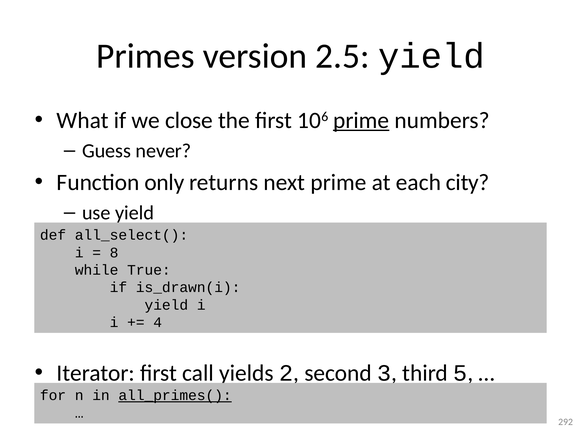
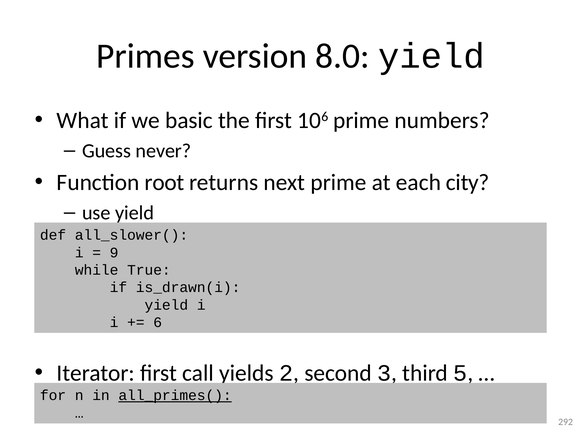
2.5: 2.5 -> 8.0
close: close -> basic
prime at (361, 120) underline: present -> none
only: only -> root
all_select(: all_select( -> all_slower(
8: 8 -> 9
4: 4 -> 6
